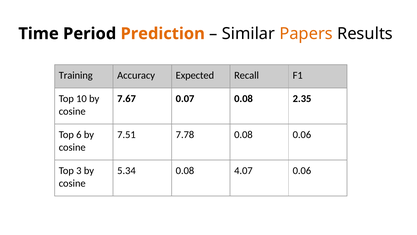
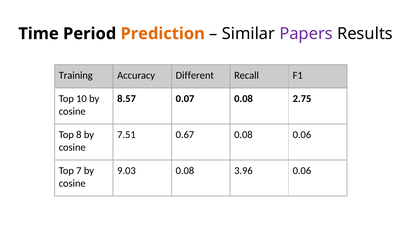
Papers colour: orange -> purple
Expected: Expected -> Different
7.67: 7.67 -> 8.57
2.35: 2.35 -> 2.75
6: 6 -> 8
7.78: 7.78 -> 0.67
3: 3 -> 7
5.34: 5.34 -> 9.03
4.07: 4.07 -> 3.96
